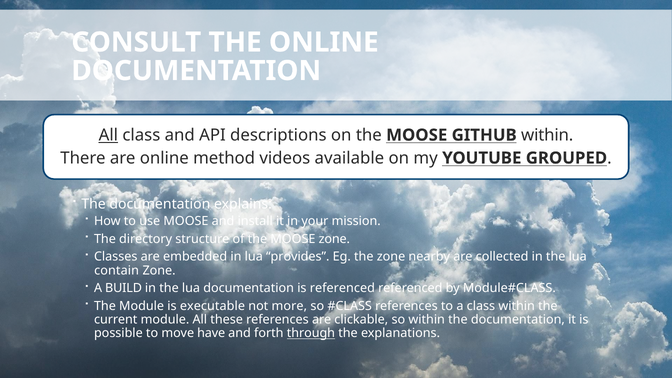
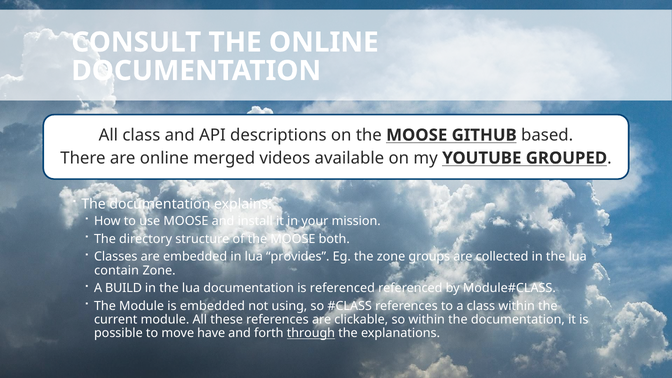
All at (108, 135) underline: present -> none
GITHUB within: within -> based
method: method -> merged
MOOSE zone: zone -> both
nearby: nearby -> groups
is executable: executable -> embedded
more: more -> using
